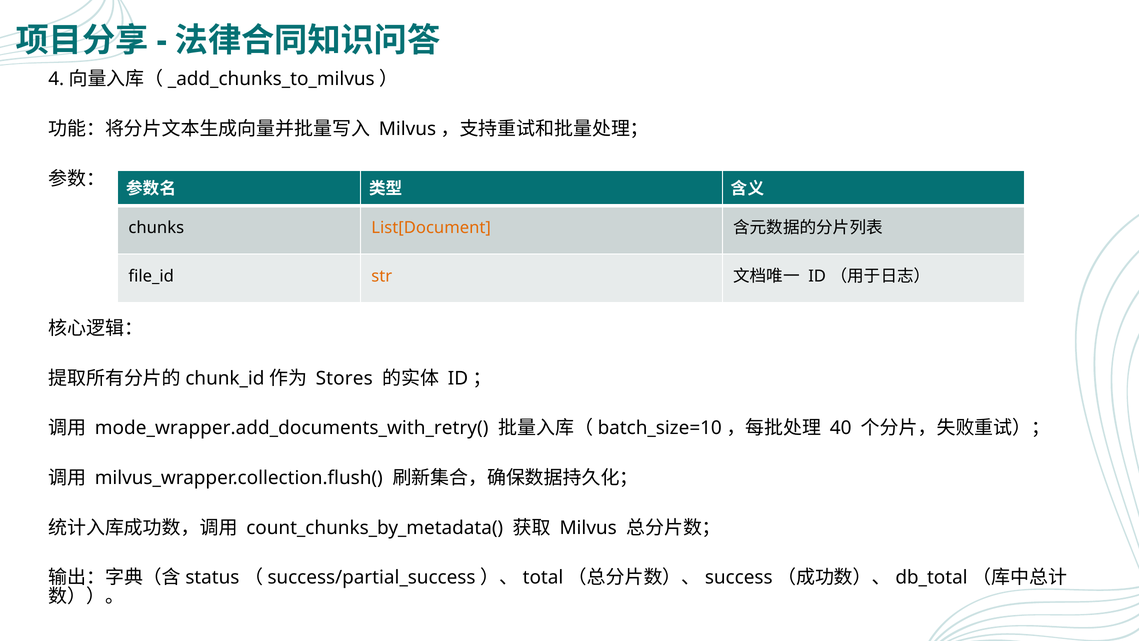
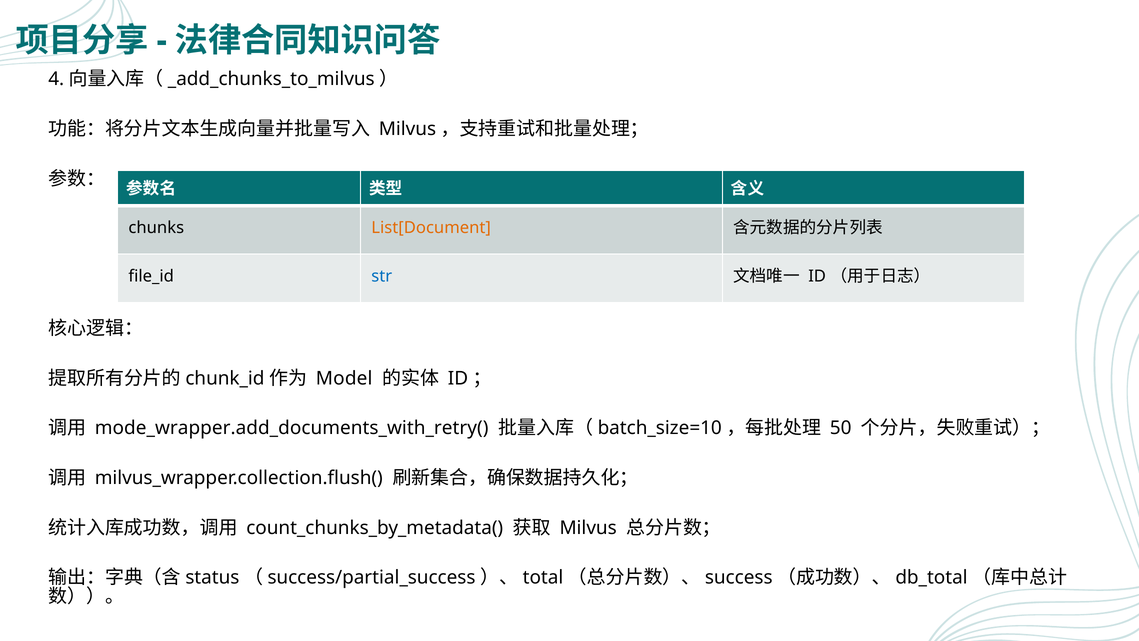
str colour: orange -> blue
Stores: Stores -> Model
40: 40 -> 50
